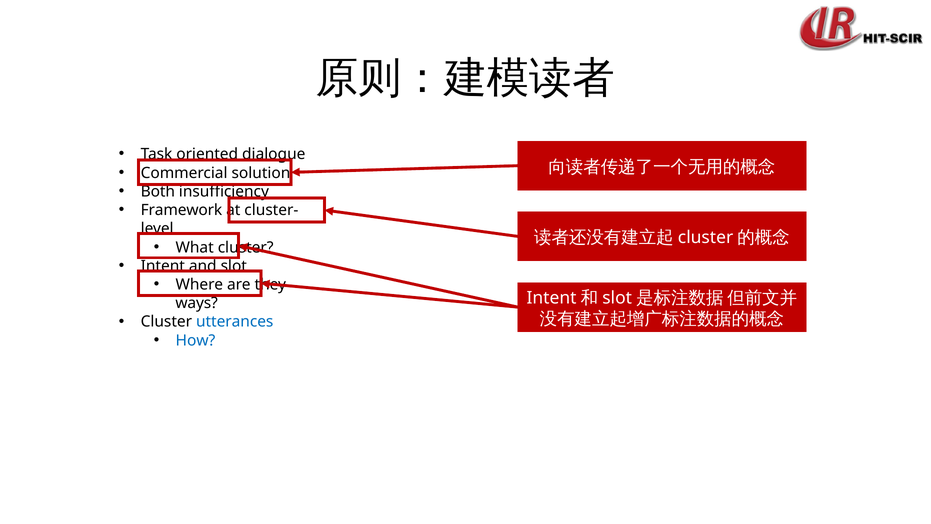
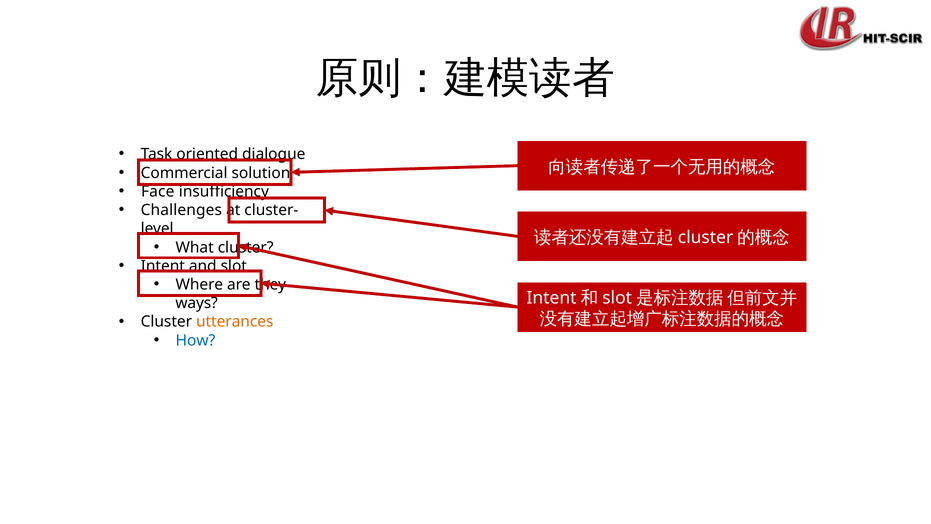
Both: Both -> Face
Framework: Framework -> Challenges
utterances colour: blue -> orange
